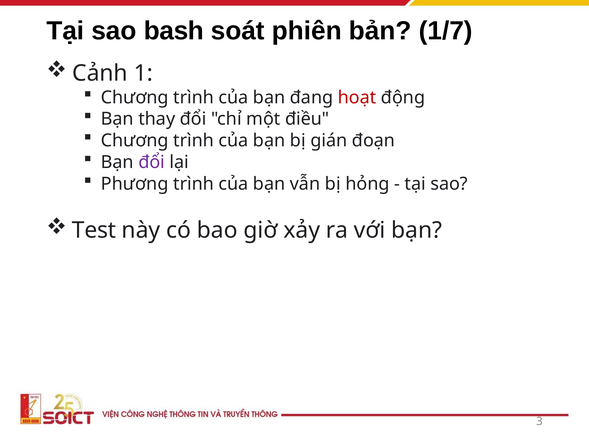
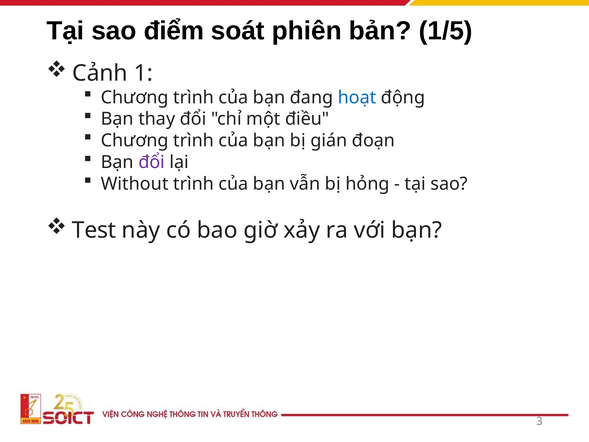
bash: bash -> điểm
1/7: 1/7 -> 1/5
hoạt colour: red -> blue
Phương: Phương -> Without
